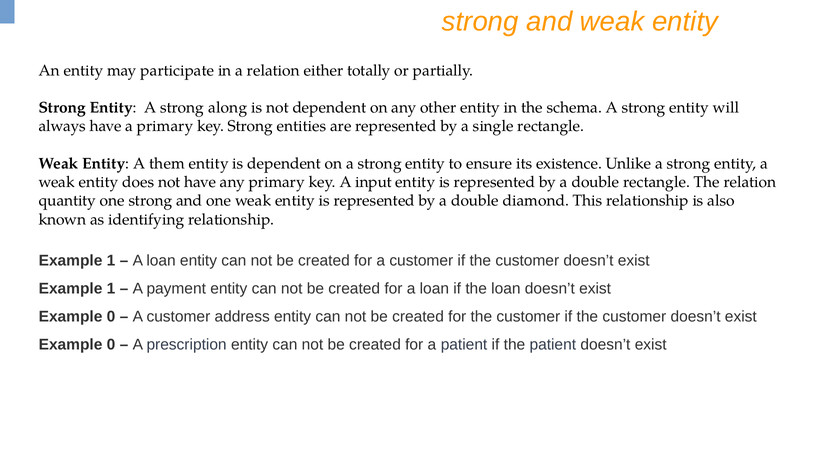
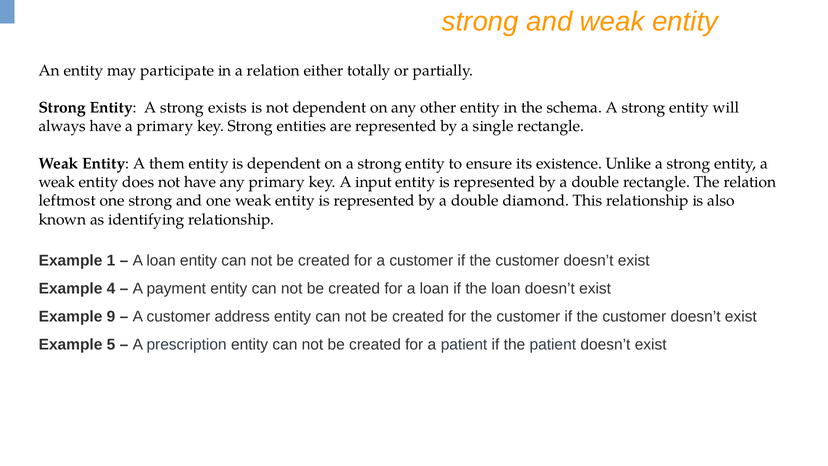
along: along -> exists
quantity: quantity -> leftmost
1 at (111, 288): 1 -> 4
0 at (111, 316): 0 -> 9
0 at (111, 344): 0 -> 5
